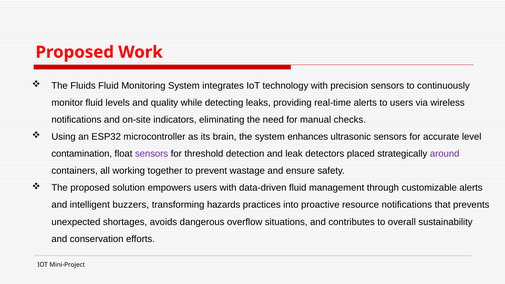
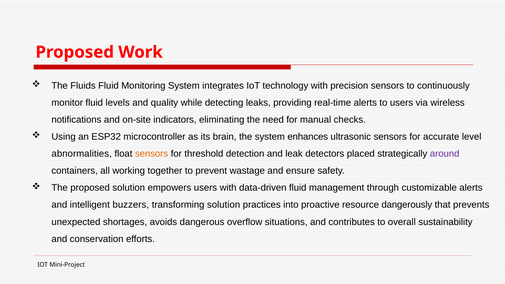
contamination: contamination -> abnormalities
sensors at (152, 154) colour: purple -> orange
transforming hazards: hazards -> solution
resource notifications: notifications -> dangerously
